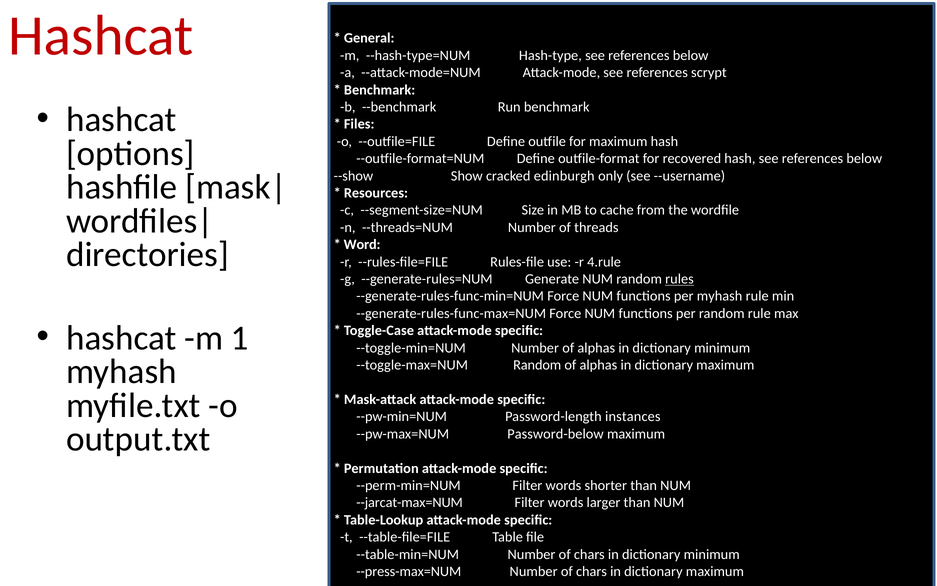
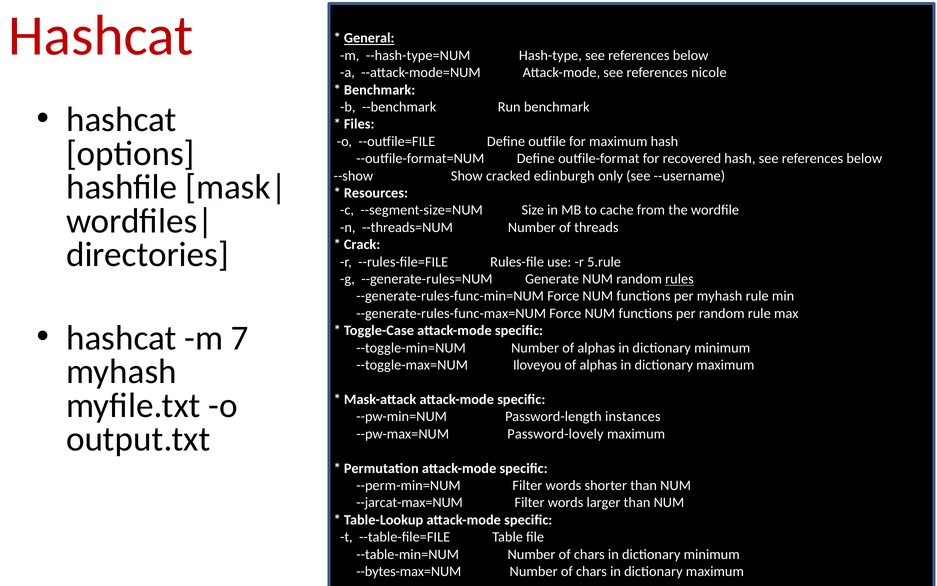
General underline: none -> present
scrypt: scrypt -> nicole
Word: Word -> Crack
4.rule: 4.rule -> 5.rule
1: 1 -> 7
--toggle-max=NUM Random: Random -> Iloveyou
Password-below: Password-below -> Password-lovely
--press-max=NUM: --press-max=NUM -> --bytes-max=NUM
